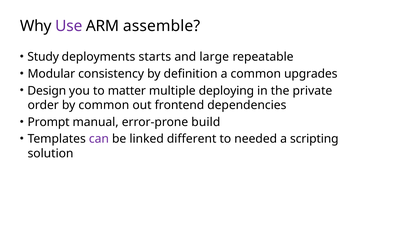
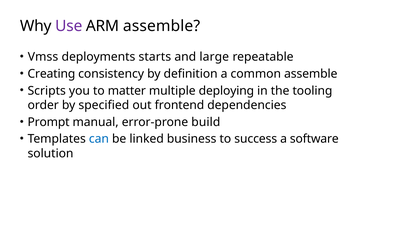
Study: Study -> Vmss
Modular: Modular -> Creating
common upgrades: upgrades -> assemble
Design: Design -> Scripts
private: private -> tooling
by common: common -> specified
can colour: purple -> blue
different: different -> business
needed: needed -> success
scripting: scripting -> software
